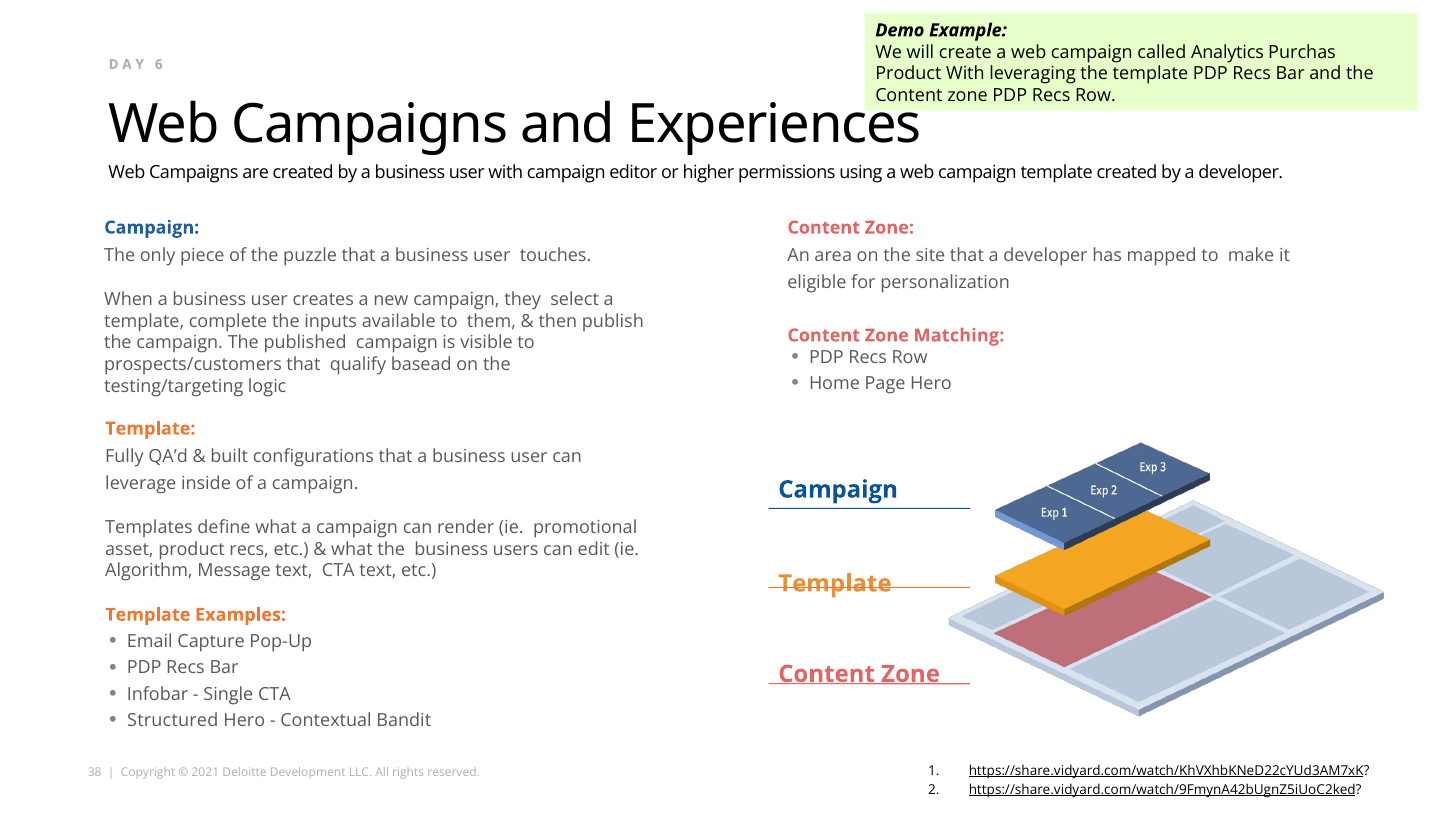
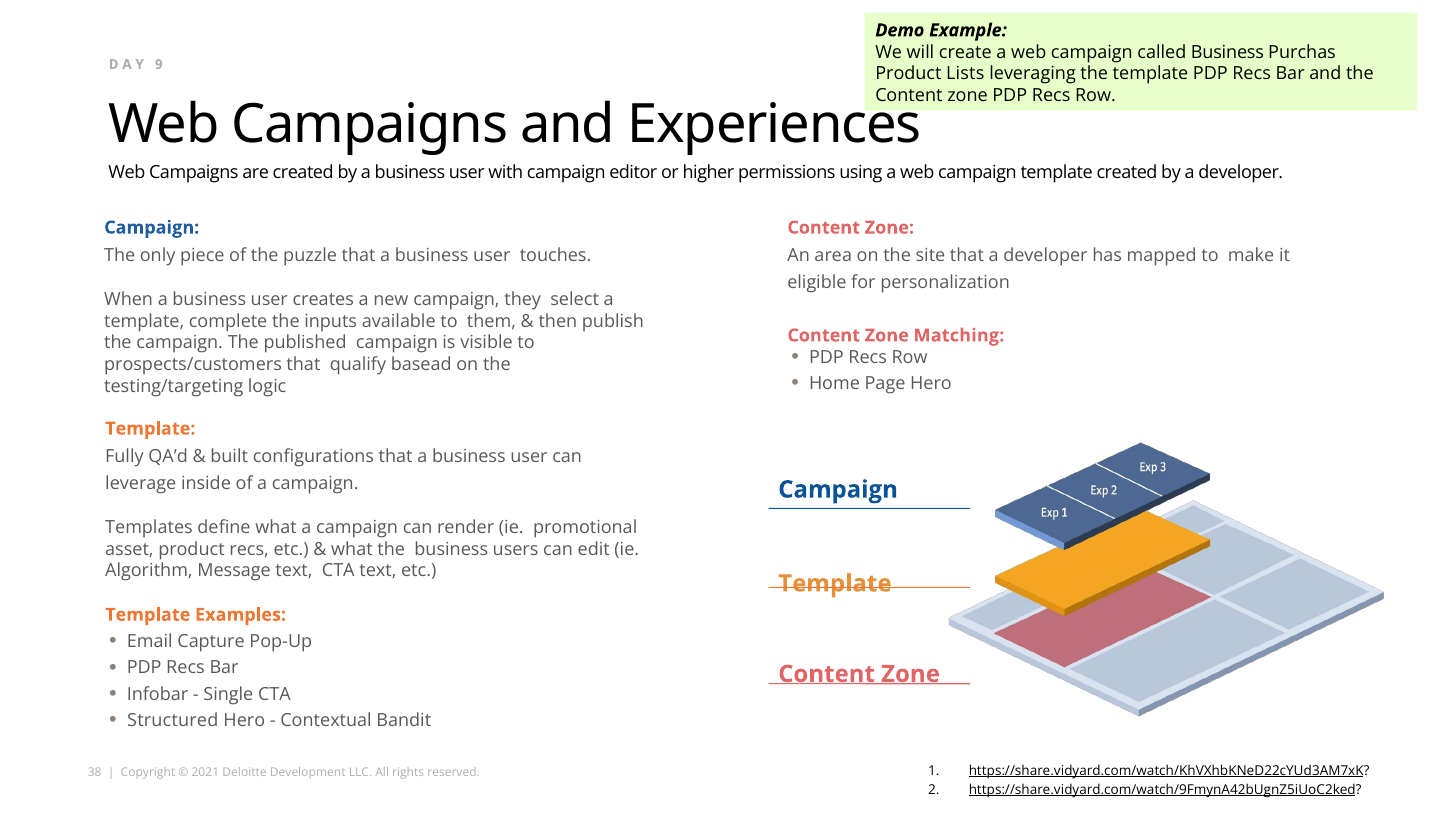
called Analytics: Analytics -> Business
6: 6 -> 9
Product With: With -> Lists
